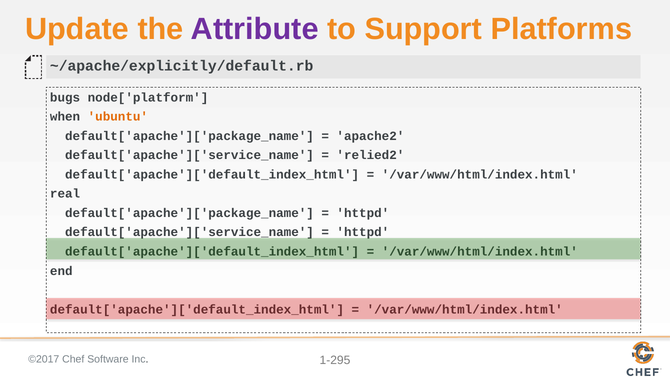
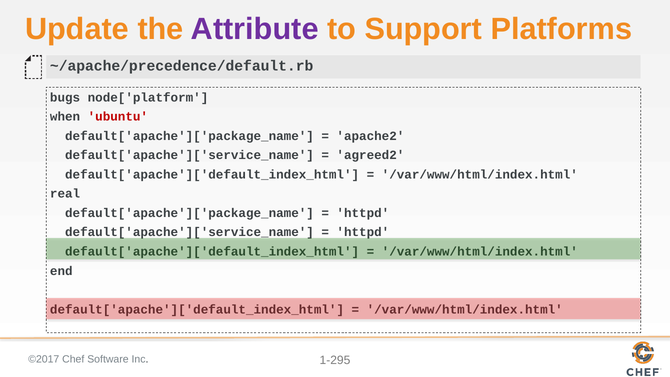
~/apache/explicitly/default.rb: ~/apache/explicitly/default.rb -> ~/apache/precedence/default.rb
ubuntu colour: orange -> red
relied2: relied2 -> agreed2
